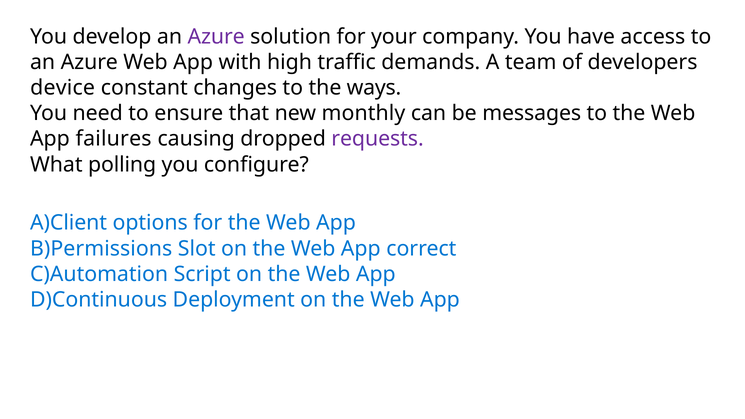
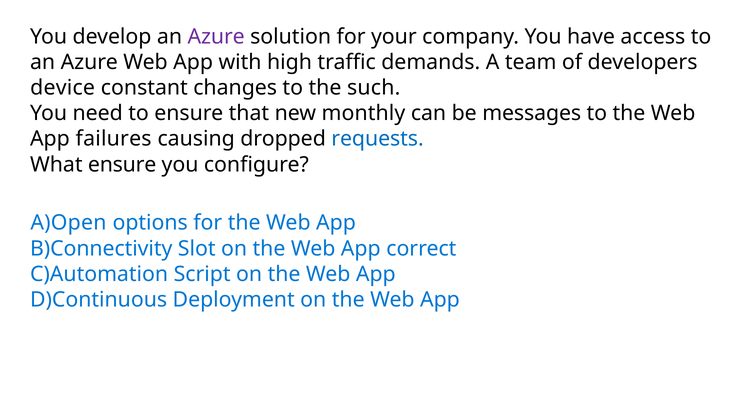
ways: ways -> such
requests colour: purple -> blue
What polling: polling -> ensure
A)Client: A)Client -> A)Open
B)Permissions: B)Permissions -> B)Connectivity
